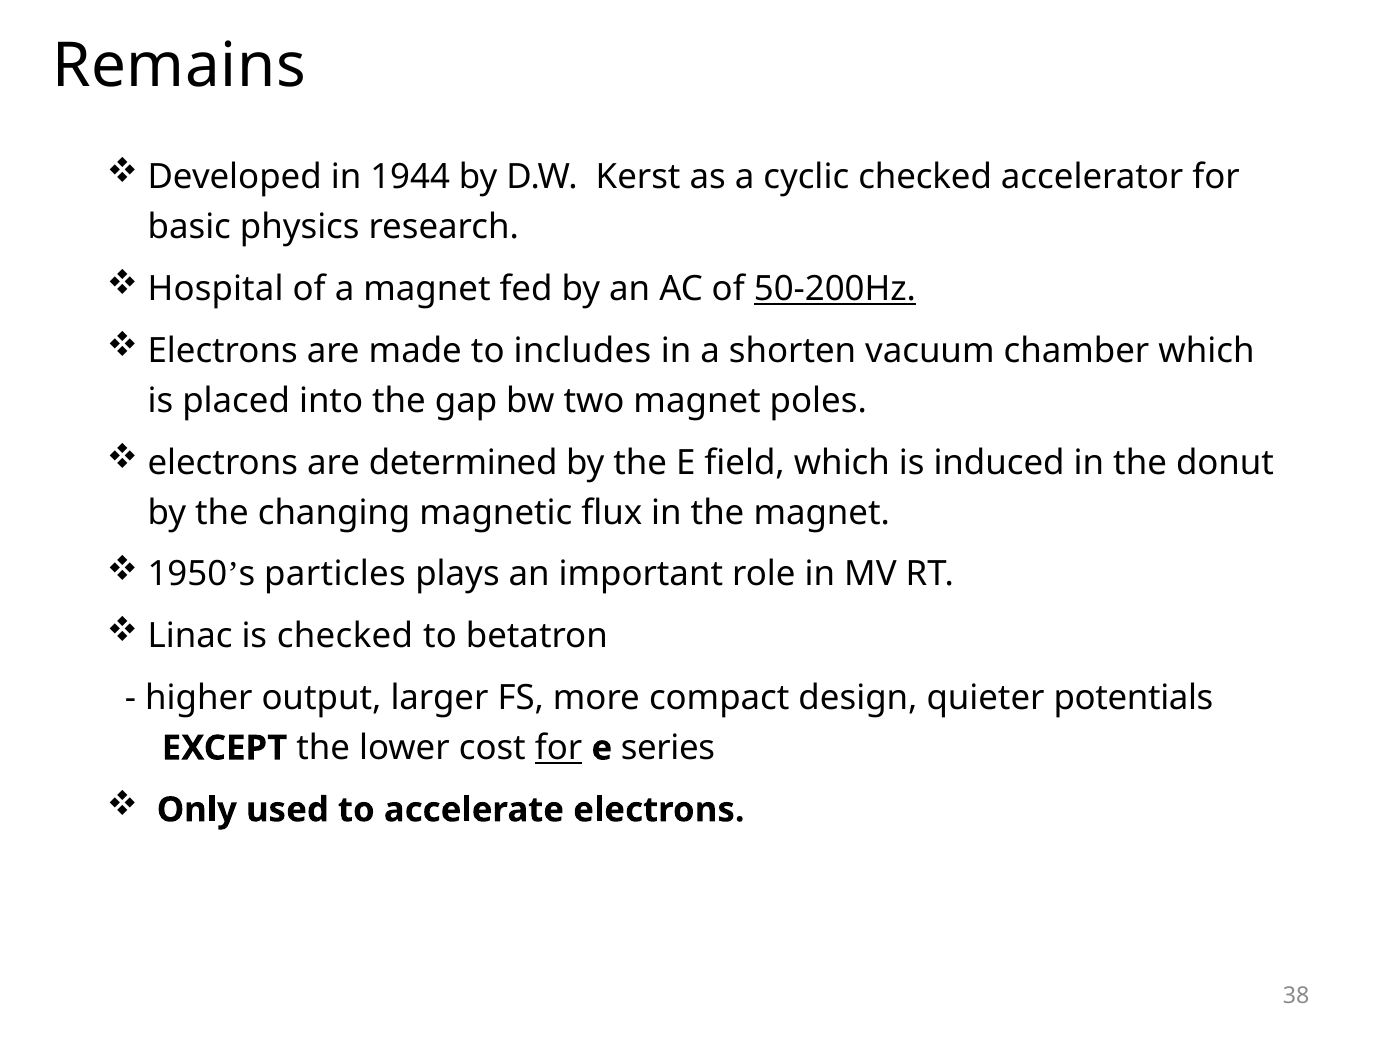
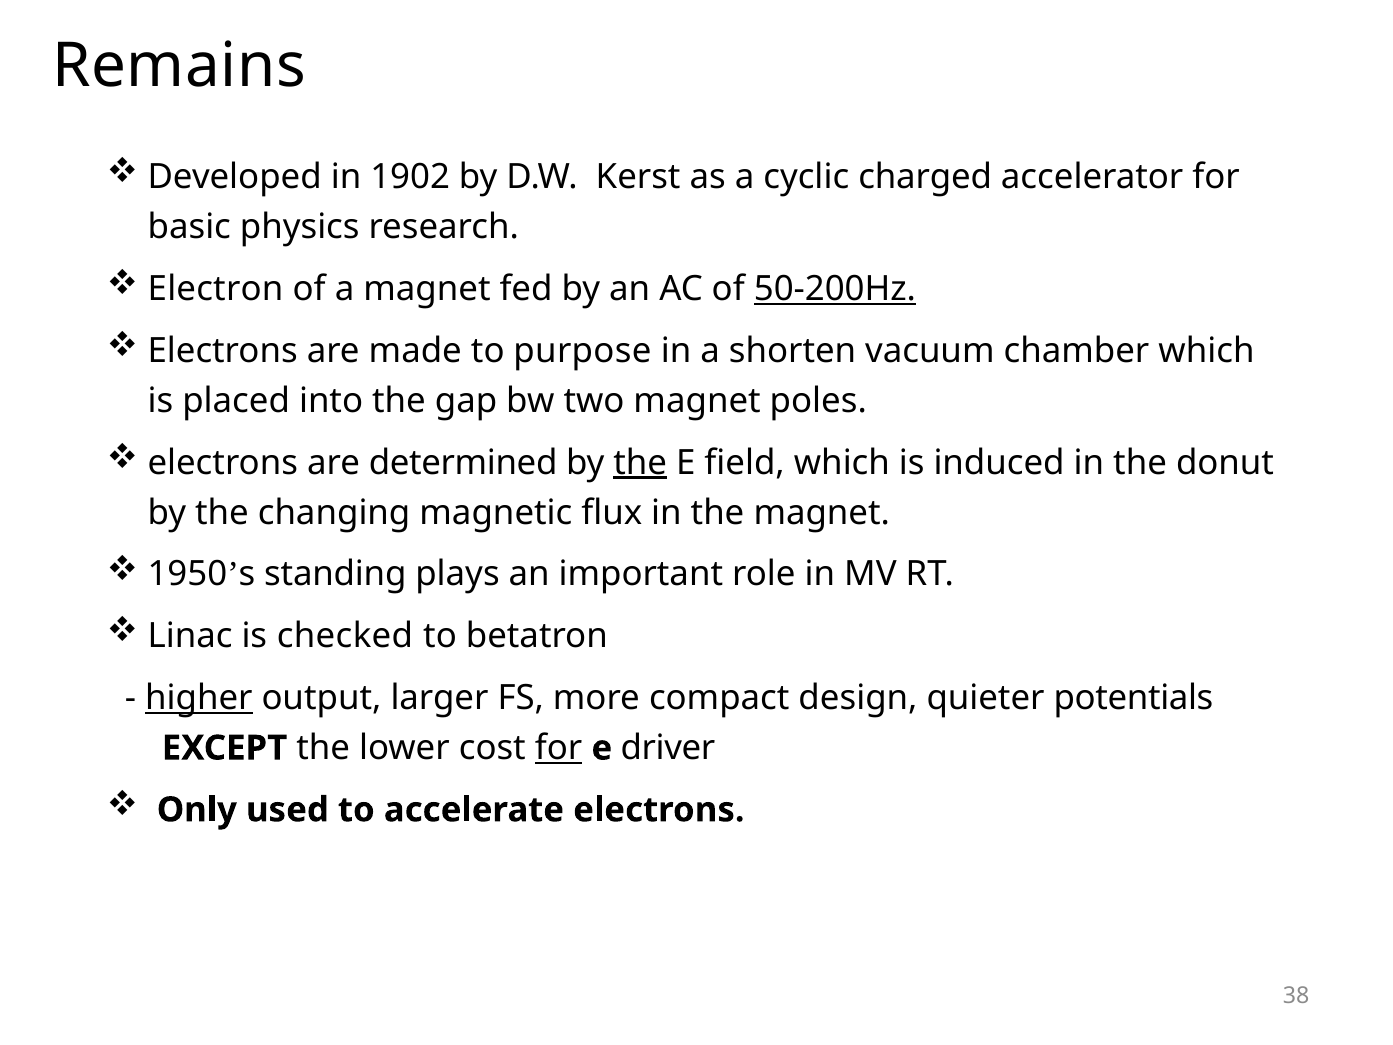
1944: 1944 -> 1902
cyclic checked: checked -> charged
Hospital: Hospital -> Electron
includes: includes -> purpose
the at (640, 462) underline: none -> present
particles: particles -> standing
higher underline: none -> present
series: series -> driver
